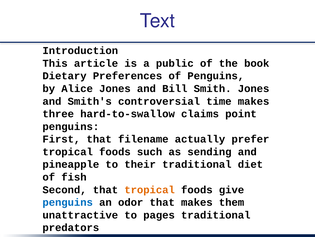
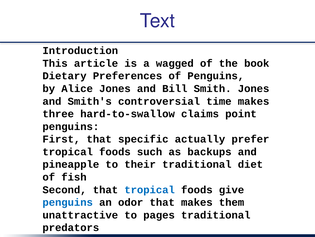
public: public -> wagged
filename: filename -> specific
sending: sending -> backups
tropical at (150, 189) colour: orange -> blue
